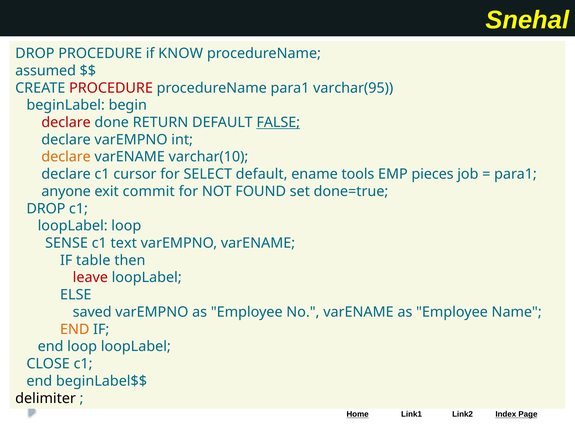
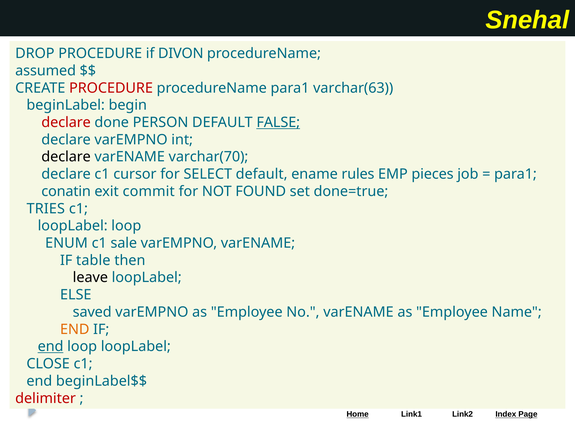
KNOW: KNOW -> DIVON
varchar(95: varchar(95 -> varchar(63
RETURN: RETURN -> PERSON
declare at (66, 157) colour: orange -> black
varchar(10: varchar(10 -> varchar(70
tools: tools -> rules
anyone: anyone -> conatin
DROP at (46, 209): DROP -> TRIES
SENSE: SENSE -> ENUM
text: text -> sale
leave colour: red -> black
end at (51, 347) underline: none -> present
delimiter colour: black -> red
